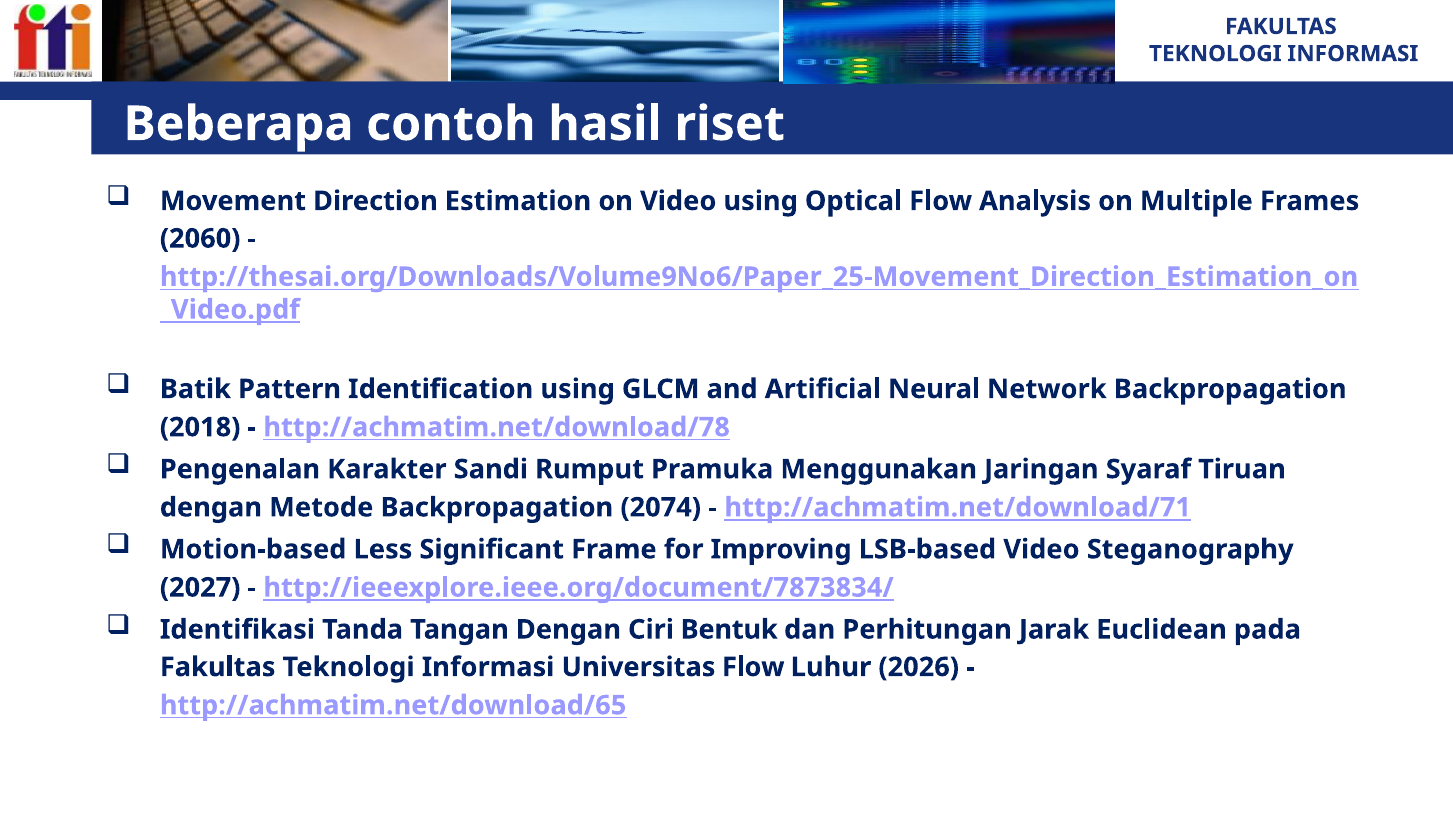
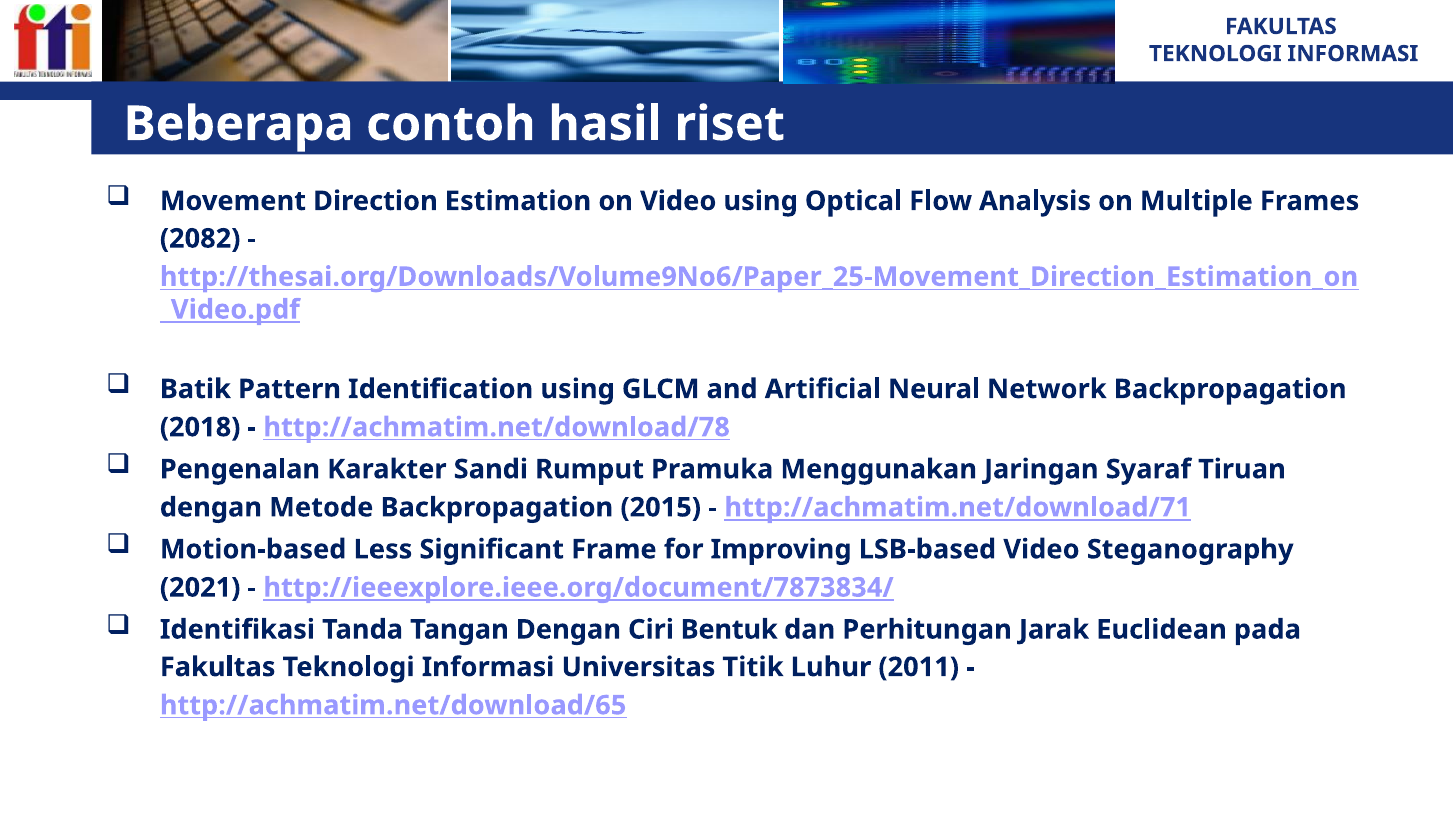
2060: 2060 -> 2082
2074: 2074 -> 2015
2027: 2027 -> 2021
Universitas Flow: Flow -> Titik
2026: 2026 -> 2011
